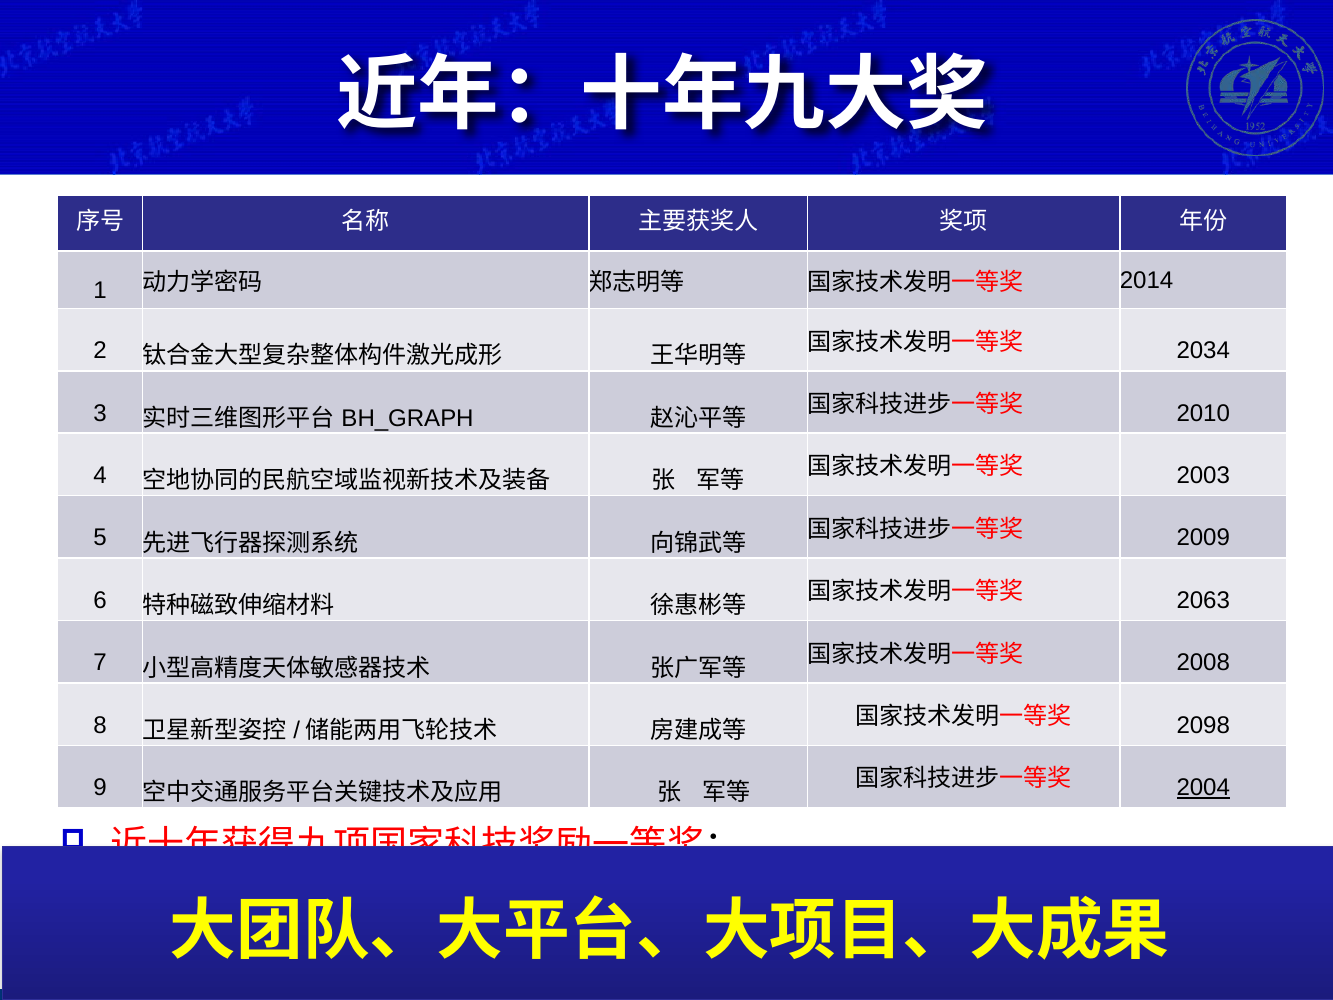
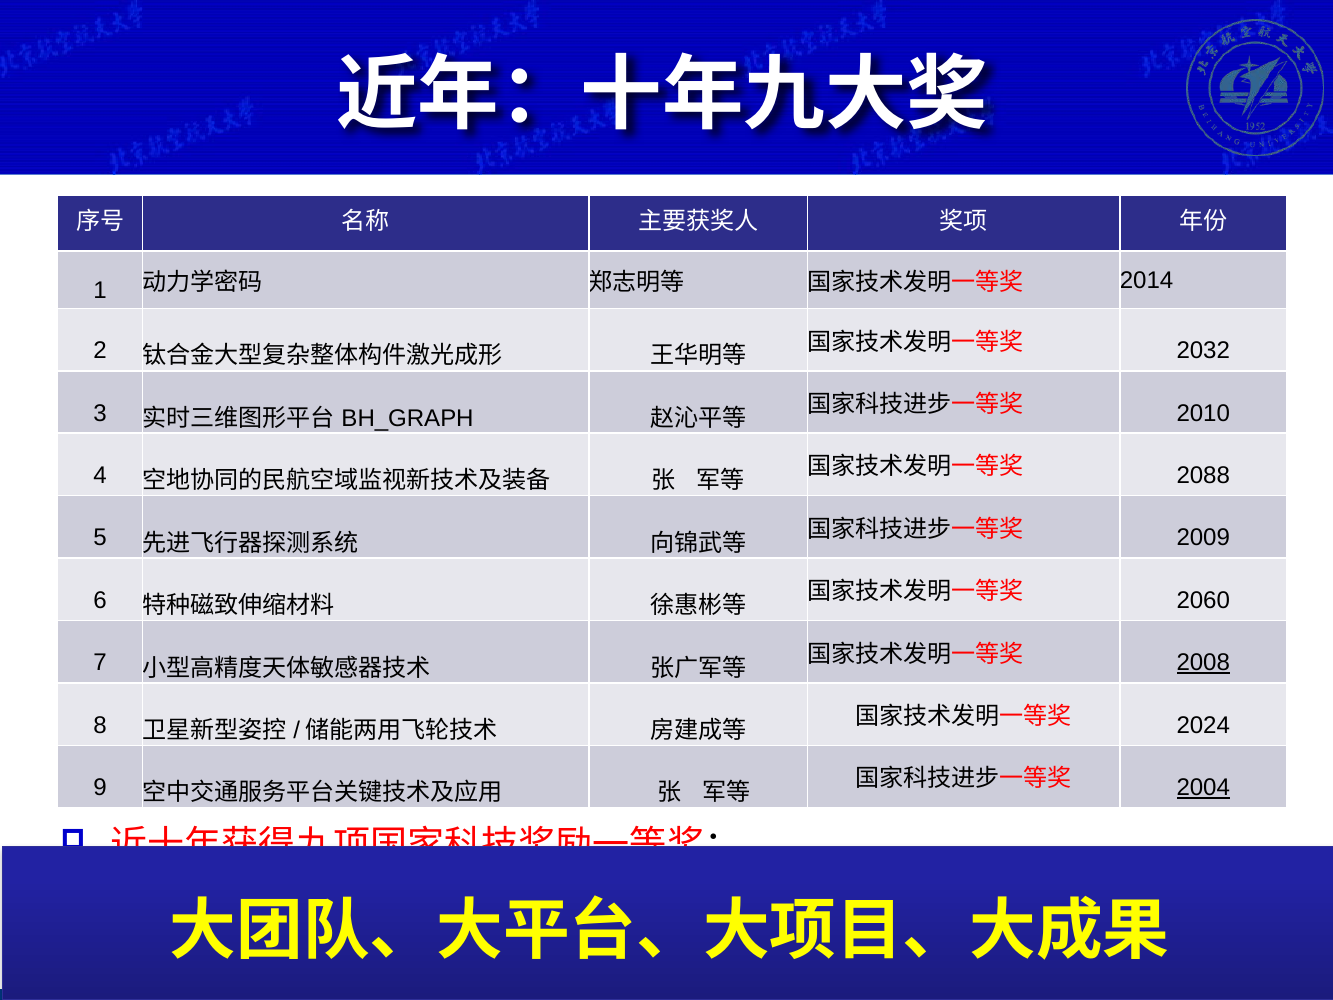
2034: 2034 -> 2032
2003: 2003 -> 2088
2063: 2063 -> 2060
2008 underline: none -> present
2098: 2098 -> 2024
